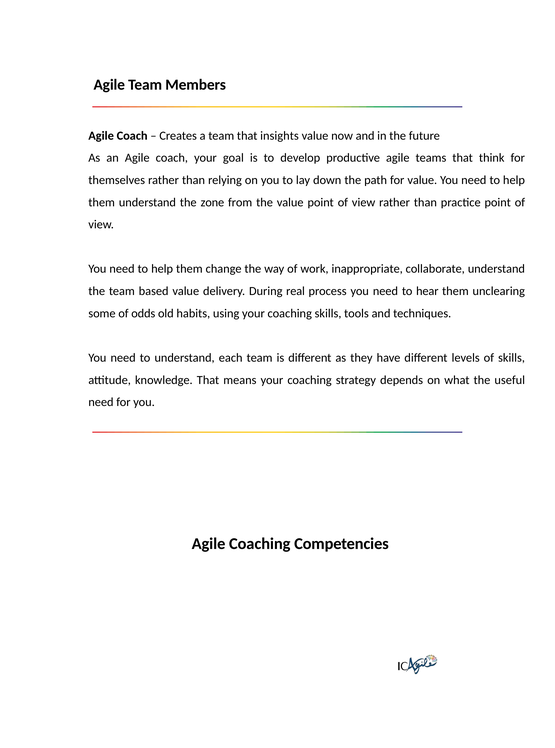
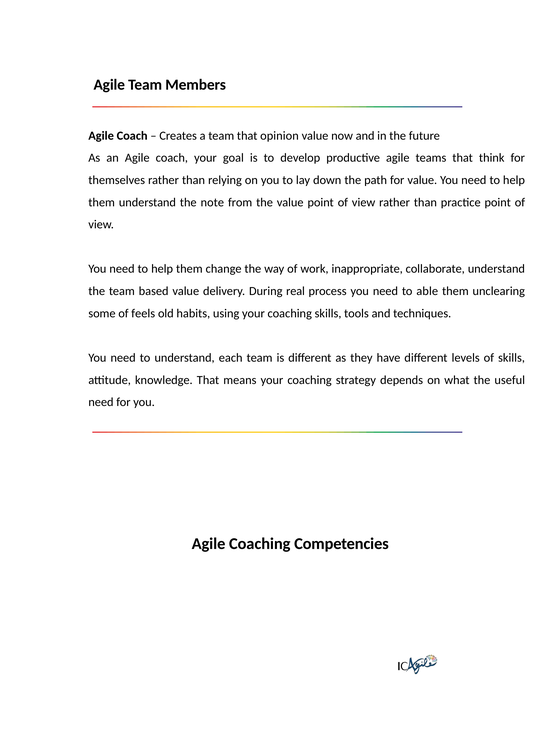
insights: insights -> opinion
zone: zone -> note
hear: hear -> able
odds: odds -> feels
